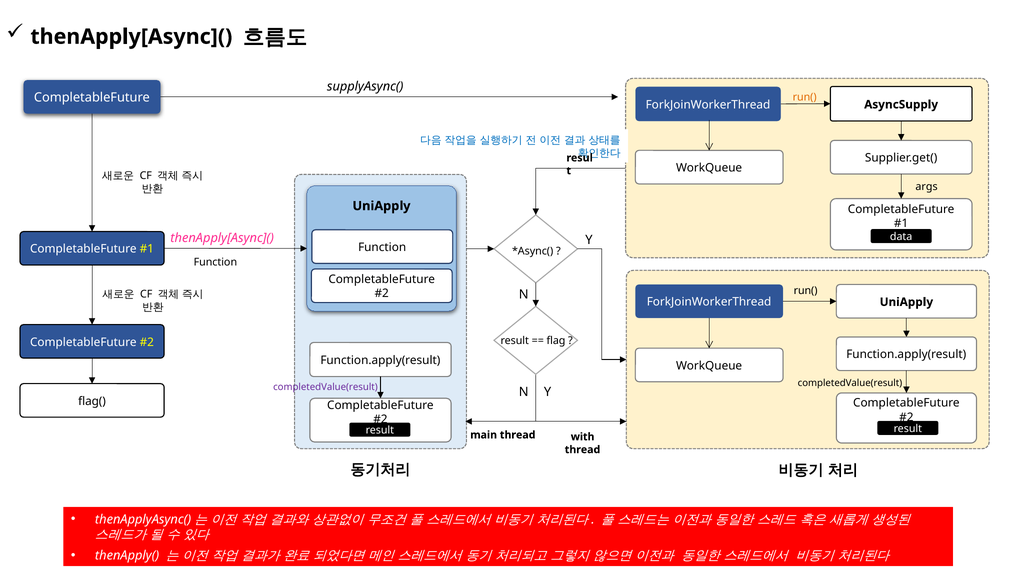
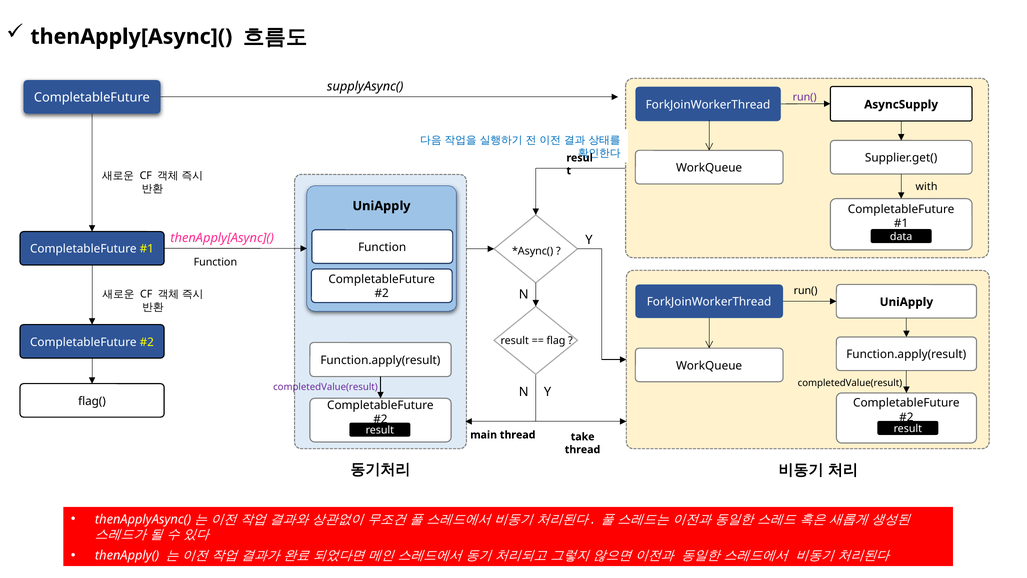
run( at (805, 97) colour: orange -> purple
args: args -> with
with: with -> take
